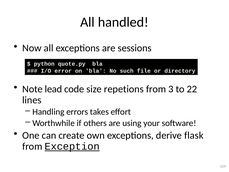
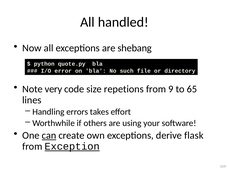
sessions: sessions -> shebang
lead: lead -> very
3: 3 -> 9
22: 22 -> 65
can underline: none -> present
